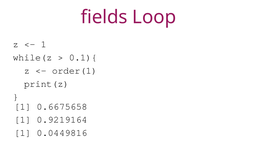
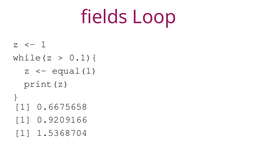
order(1: order(1 -> equal(1
0.9219164: 0.9219164 -> 0.9209166
0.0449816: 0.0449816 -> 1.5368704
